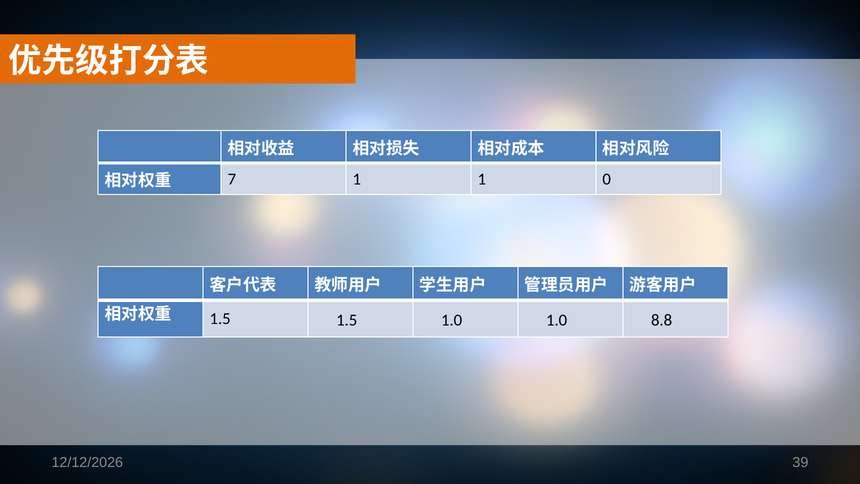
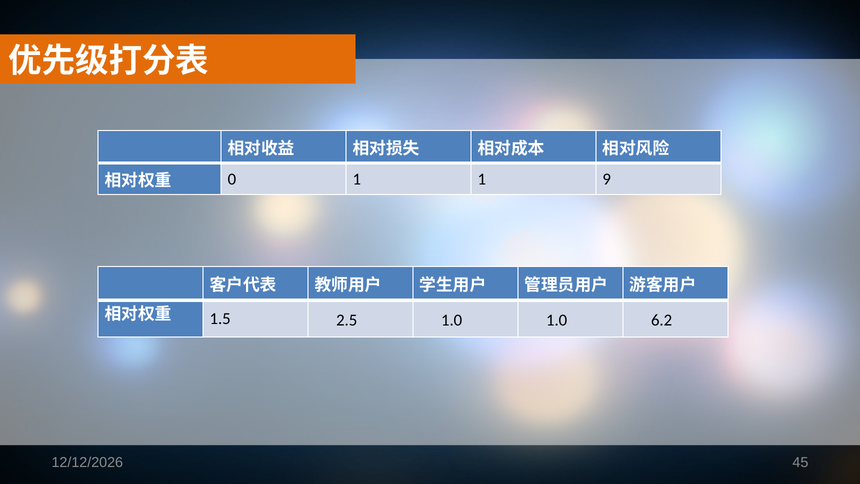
7: 7 -> 0
0: 0 -> 9
1.5 1.5: 1.5 -> 2.5
8.8: 8.8 -> 6.2
39: 39 -> 45
